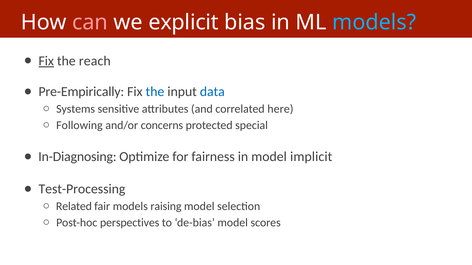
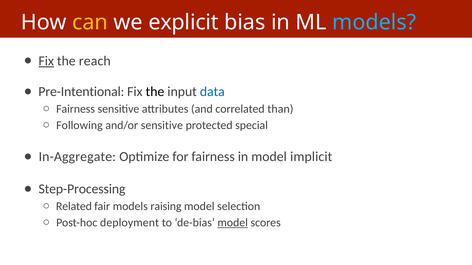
can colour: pink -> yellow
Pre-Empirically: Pre-Empirically -> Pre-Intentional
the at (155, 92) colour: blue -> black
Systems at (76, 109): Systems -> Fairness
here: here -> than
and/or concerns: concerns -> sensitive
In-Diagnosing: In-Diagnosing -> In-Aggregate
Test-Processing: Test-Processing -> Step-Processing
perspectives: perspectives -> deployment
model at (233, 223) underline: none -> present
